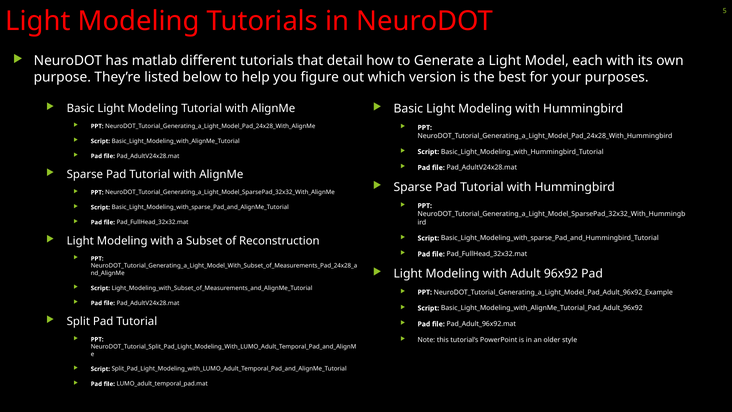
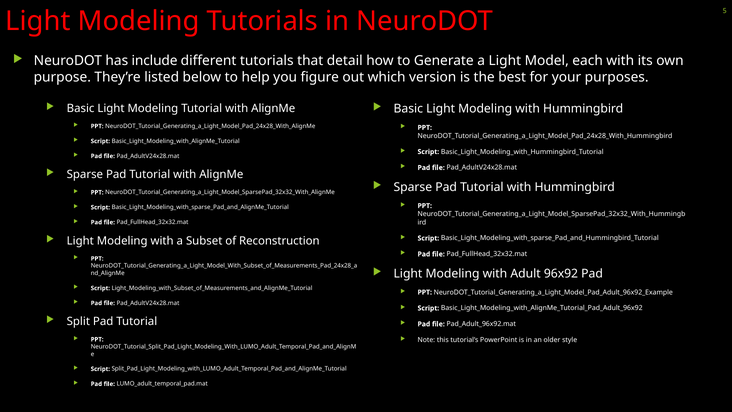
matlab: matlab -> include
